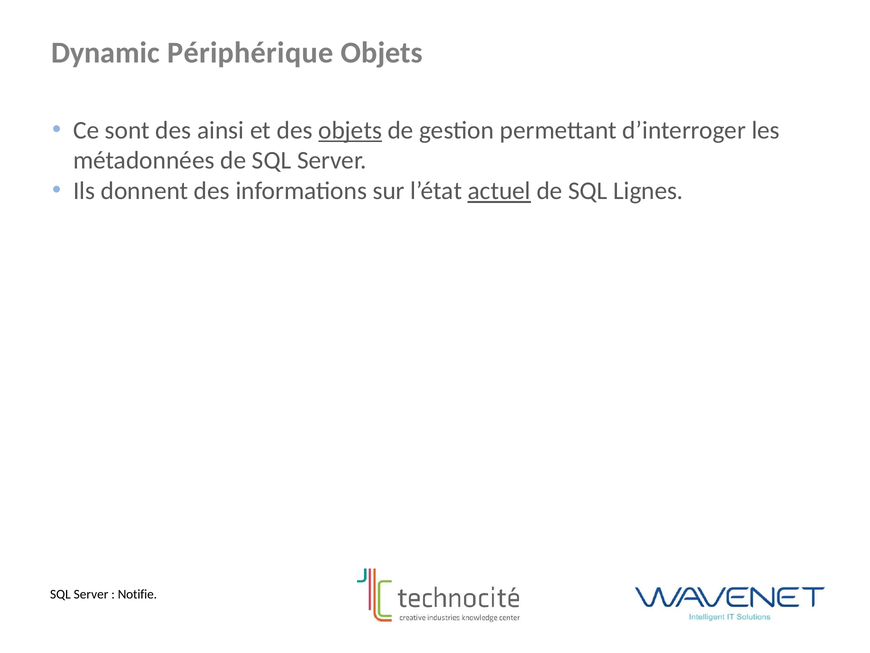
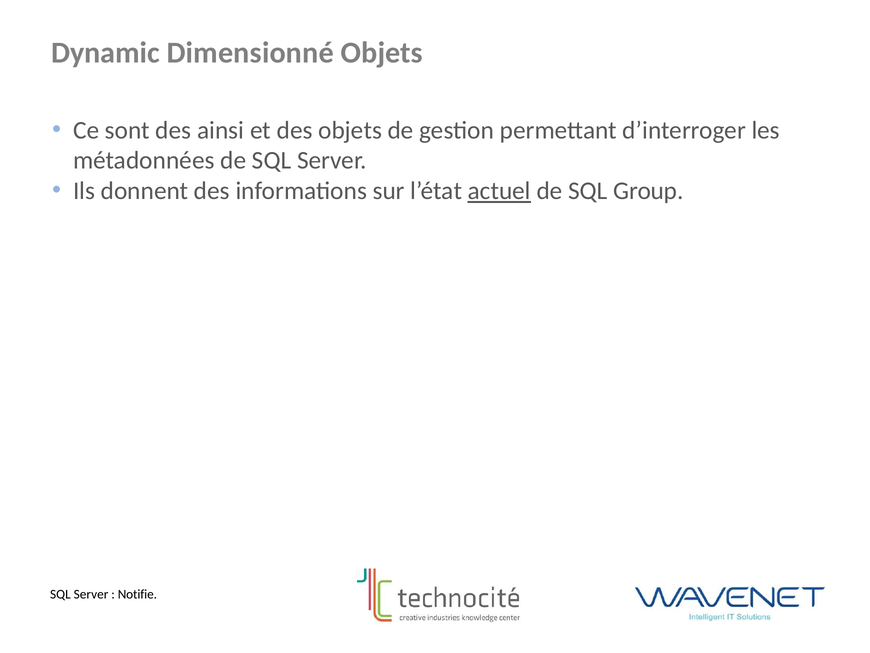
Périphérique: Périphérique -> Dimensionné
objets at (350, 130) underline: present -> none
Lignes: Lignes -> Group
